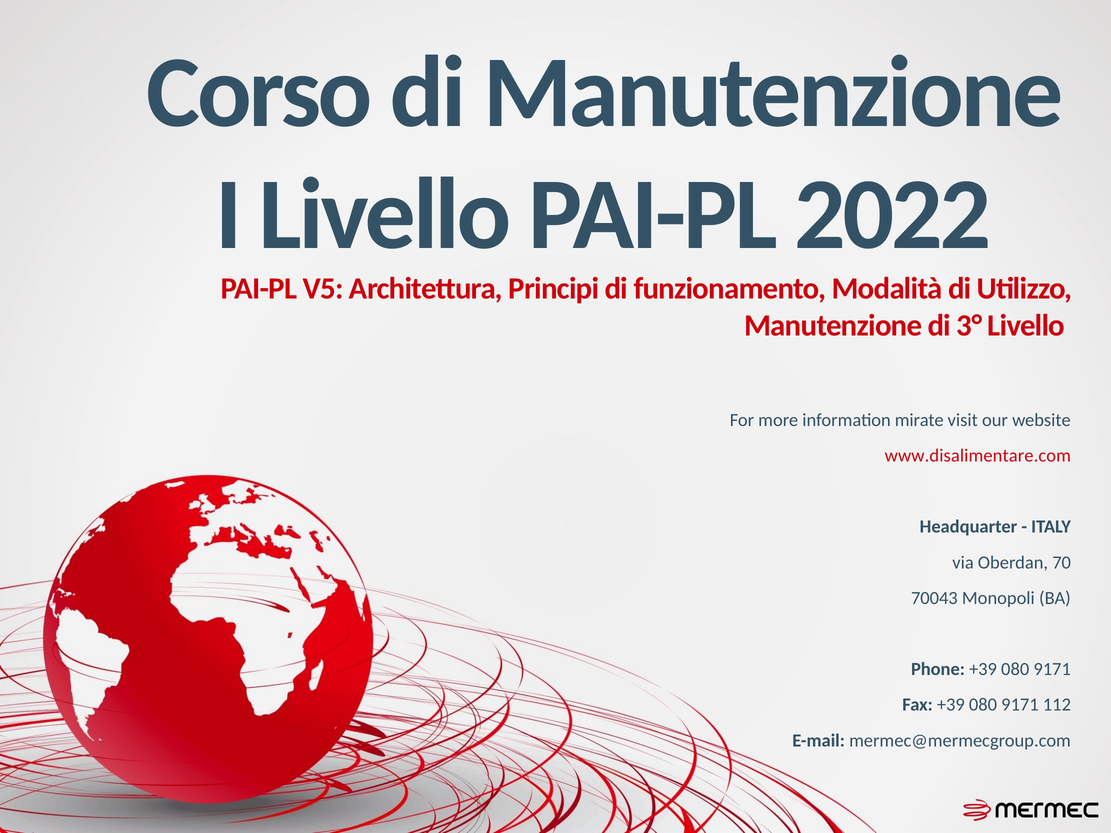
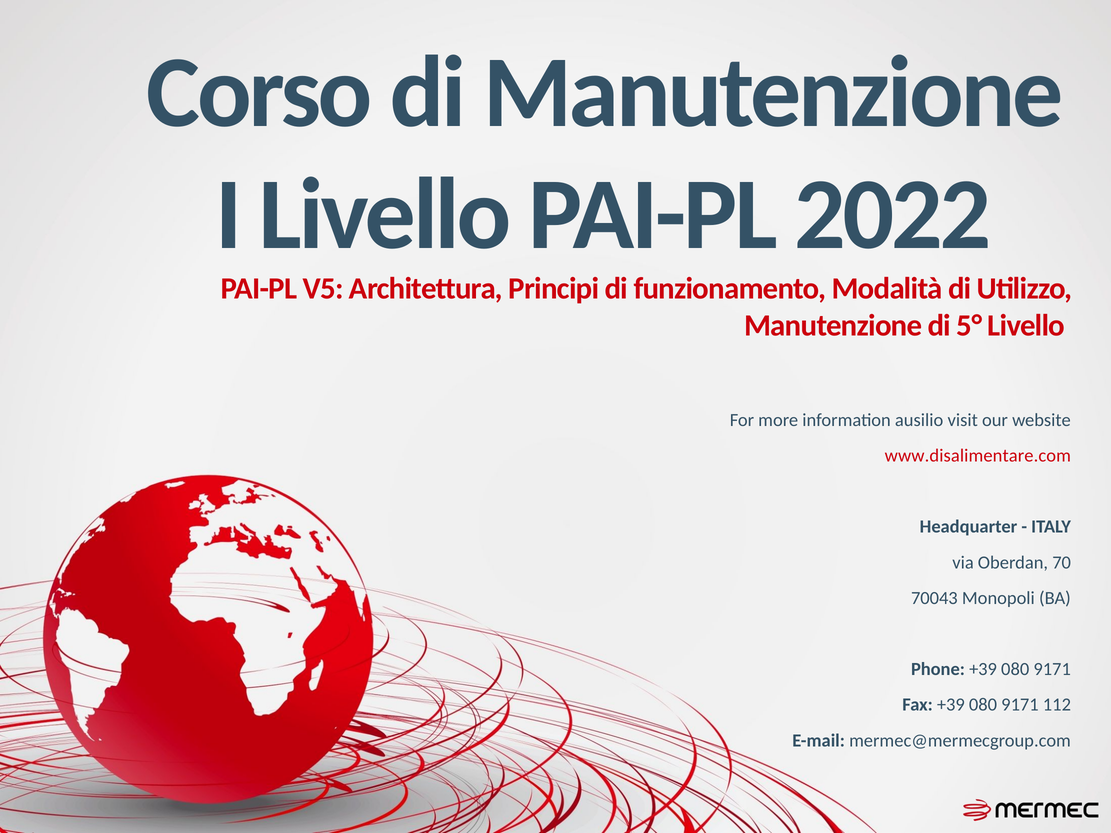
3°: 3° -> 5°
mirate: mirate -> ausilio
